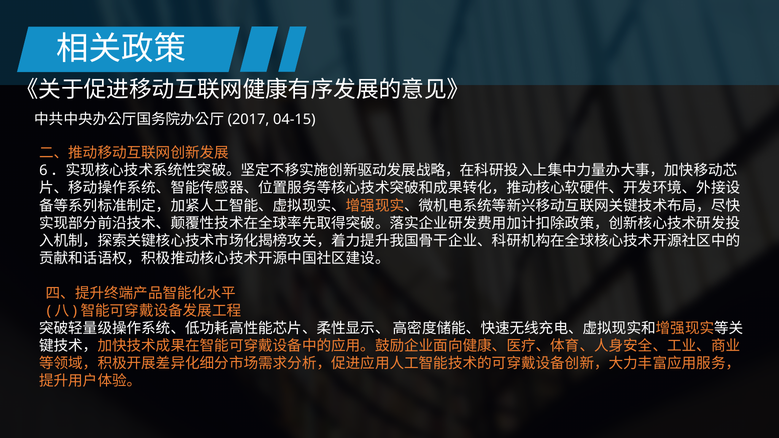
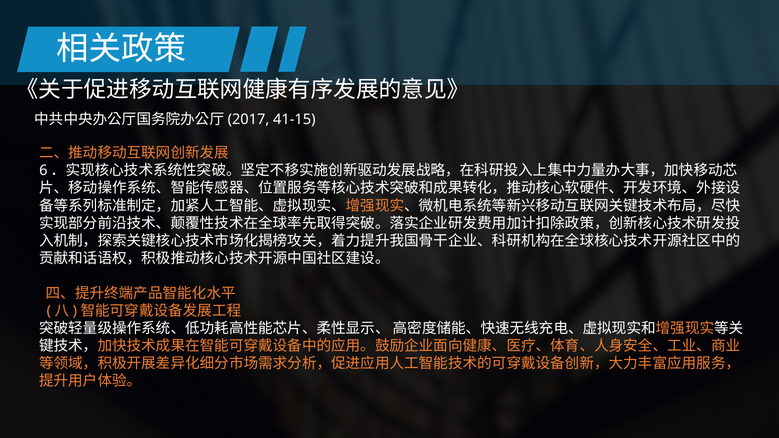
04-15: 04-15 -> 41-15
